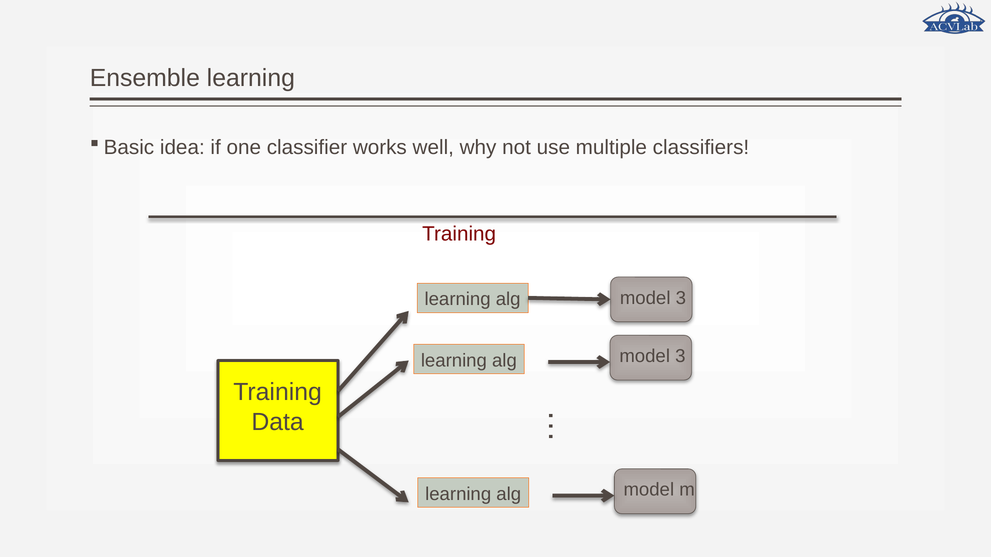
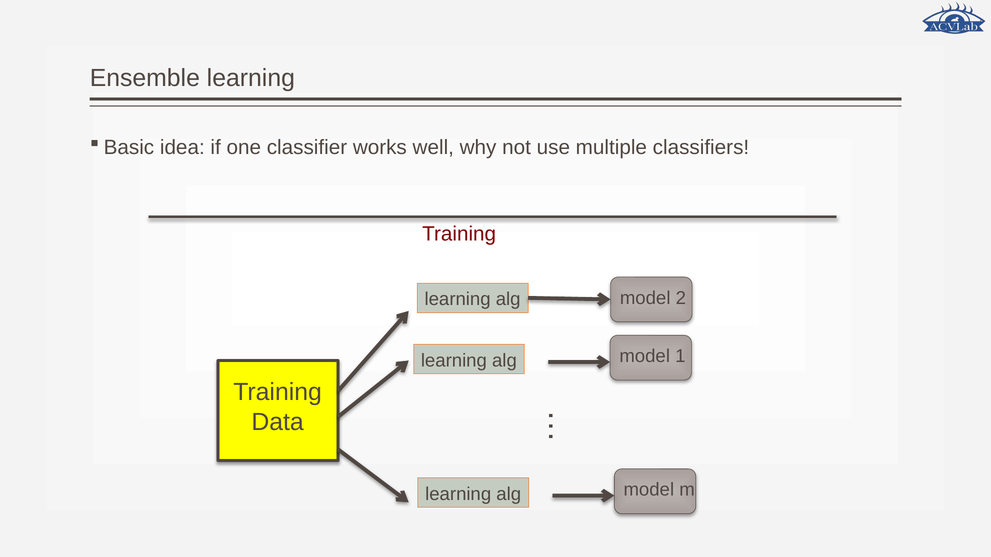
3 at (681, 298): 3 -> 2
3 at (680, 356): 3 -> 1
